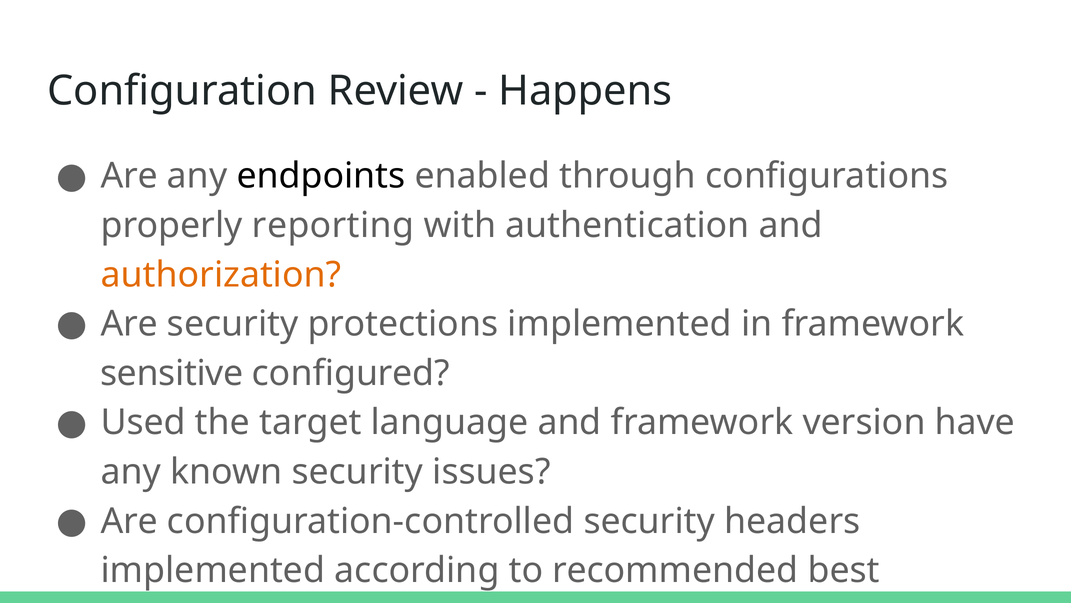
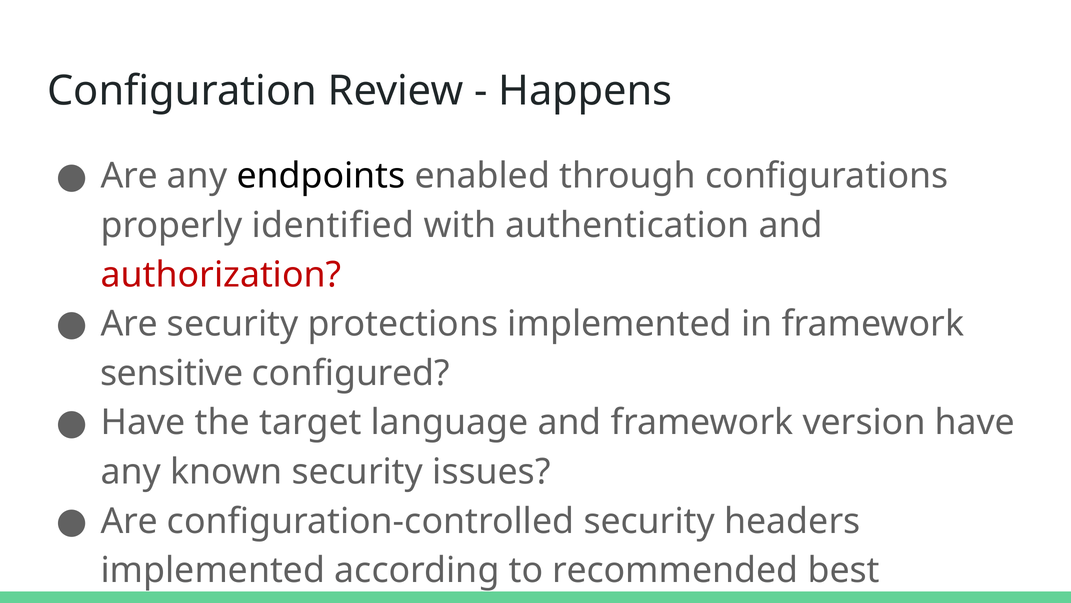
reporting: reporting -> identified
authorization colour: orange -> red
Used at (143, 422): Used -> Have
